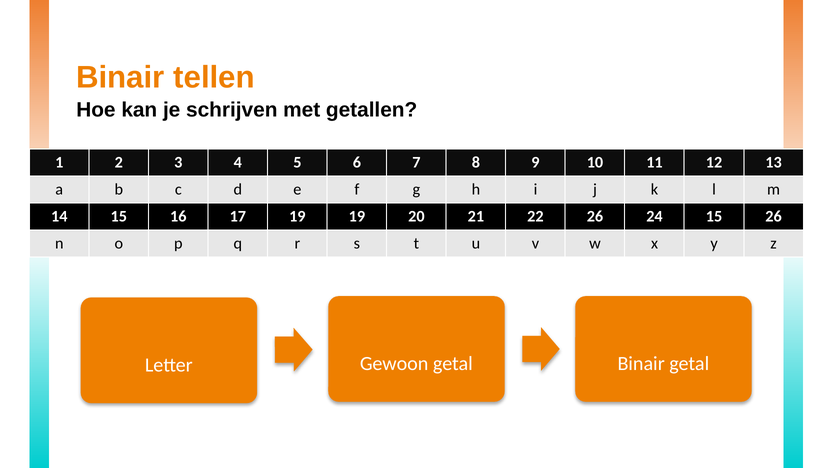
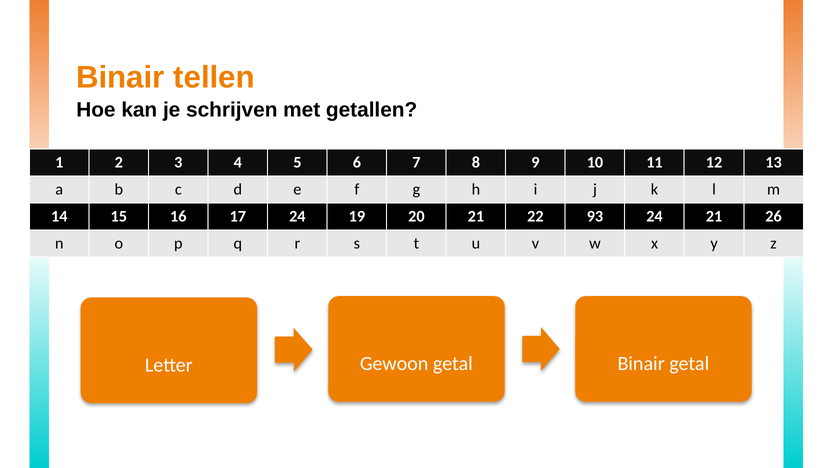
17 19: 19 -> 24
22 26: 26 -> 93
24 15: 15 -> 21
